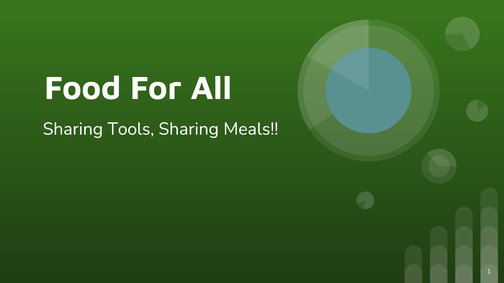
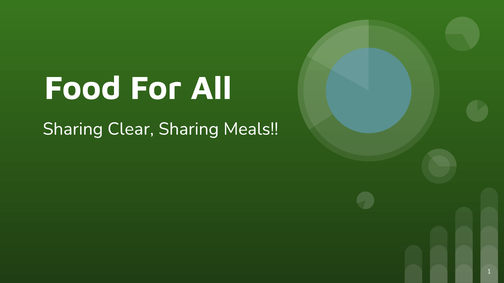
Tools: Tools -> Clear
